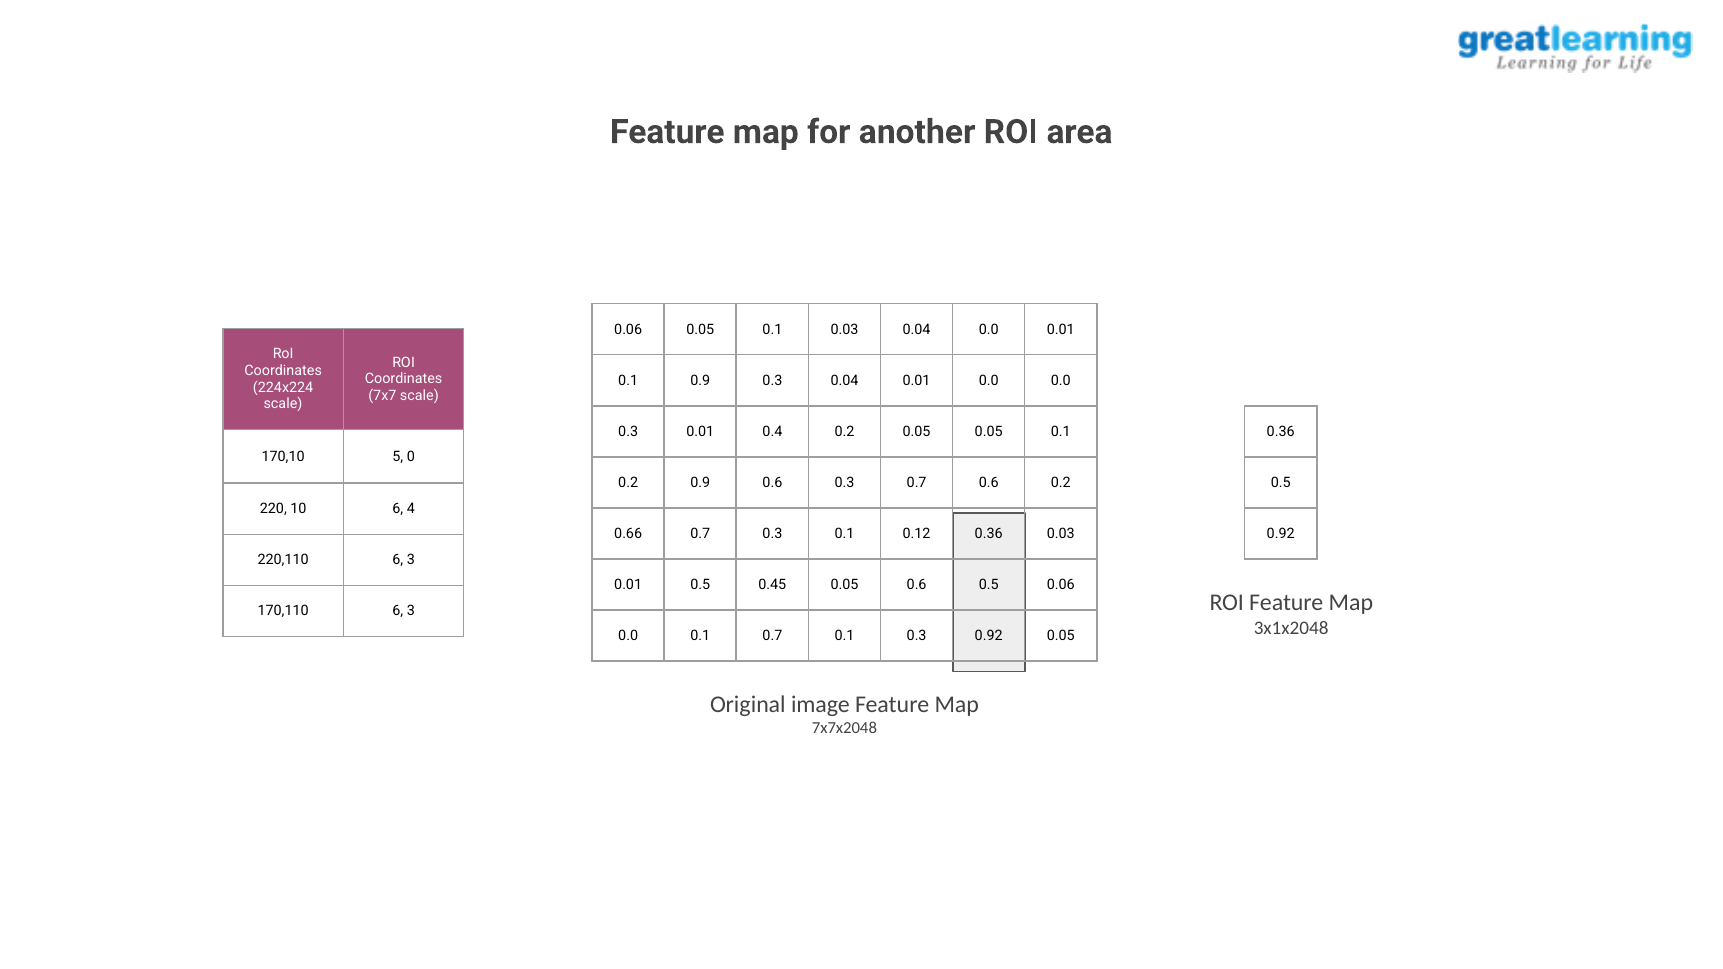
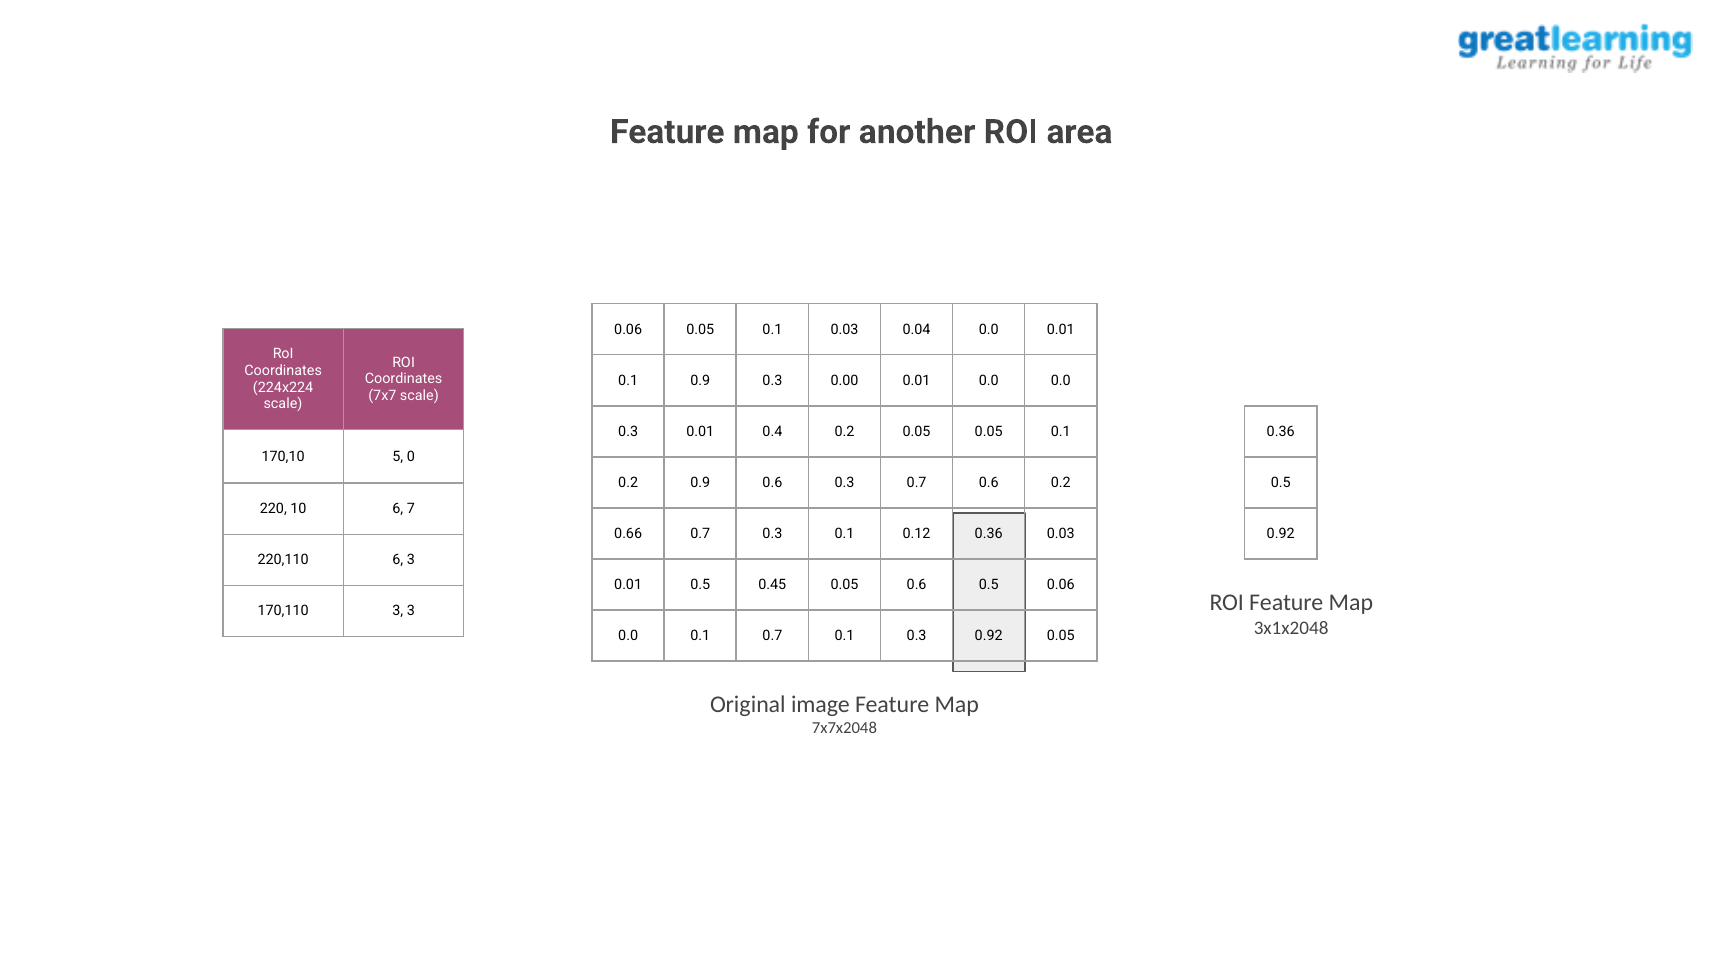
0.3 0.04: 0.04 -> 0.00
4: 4 -> 7
170,110 6: 6 -> 3
